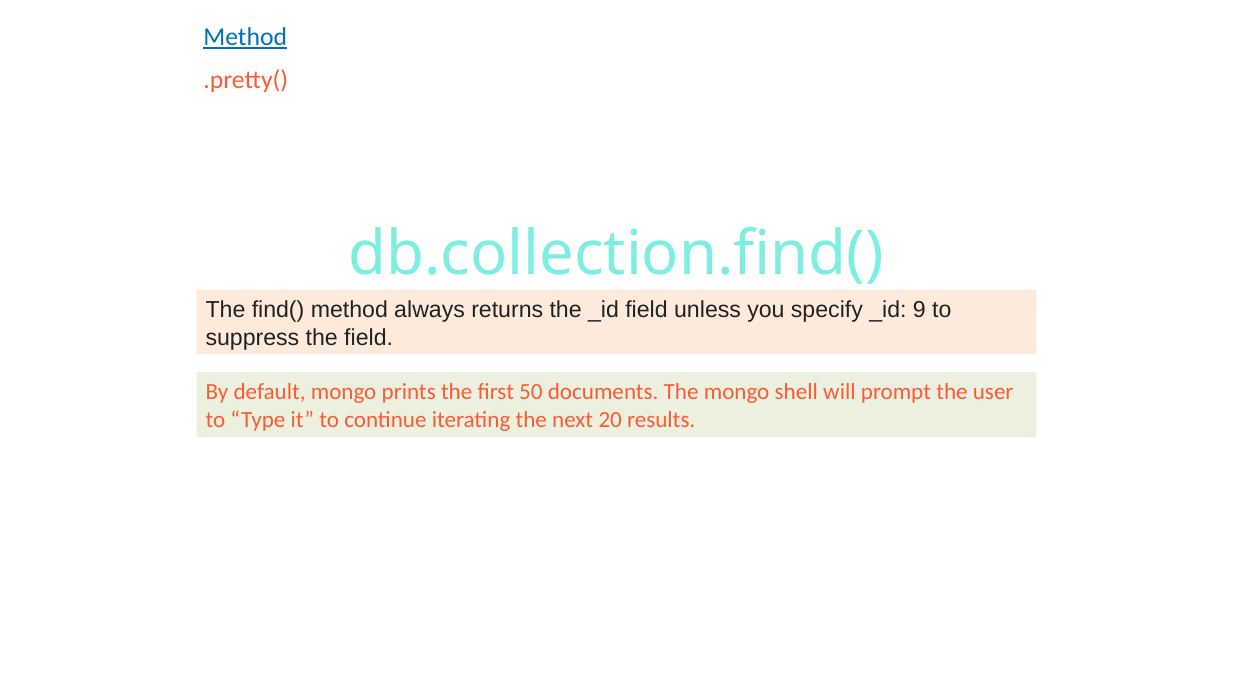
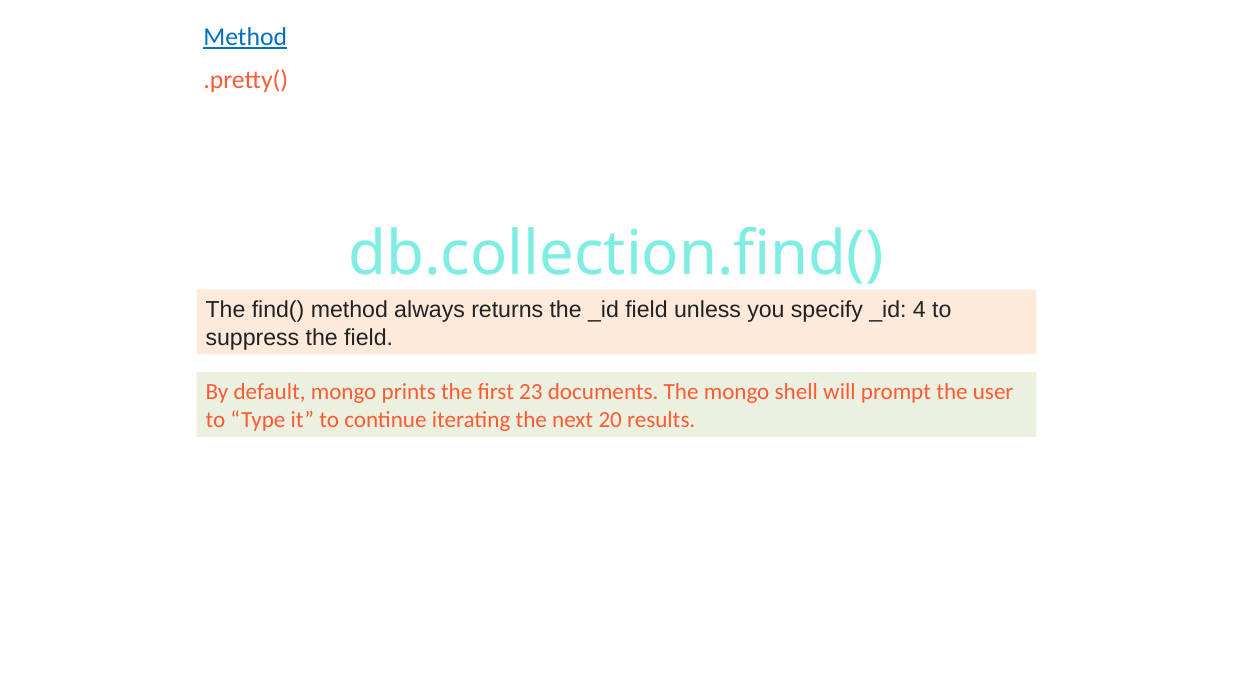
9: 9 -> 4
50: 50 -> 23
